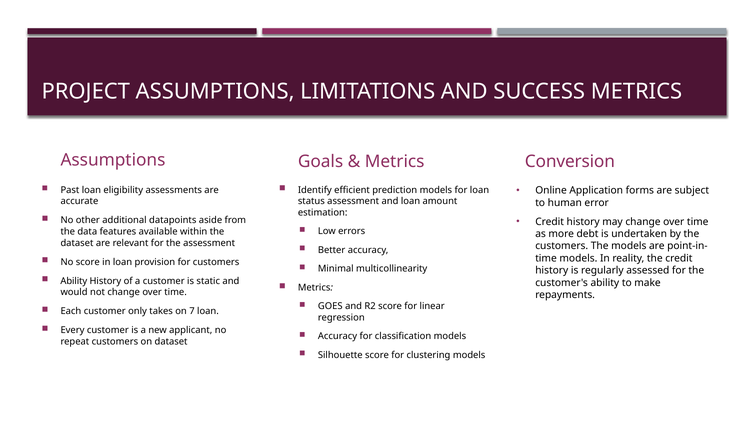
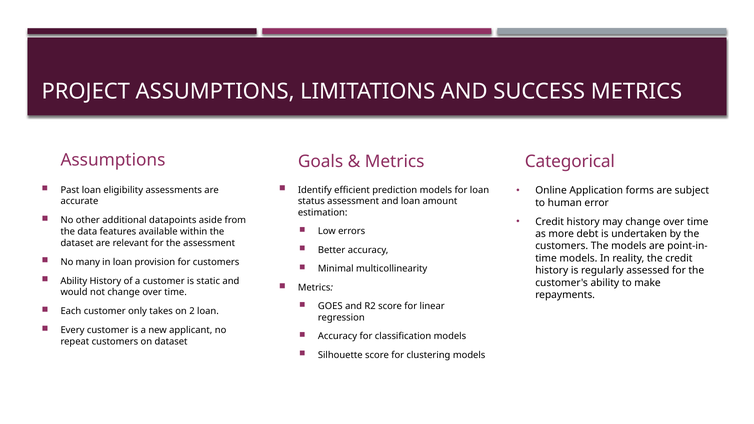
Conversion: Conversion -> Categorical
No score: score -> many
7: 7 -> 2
